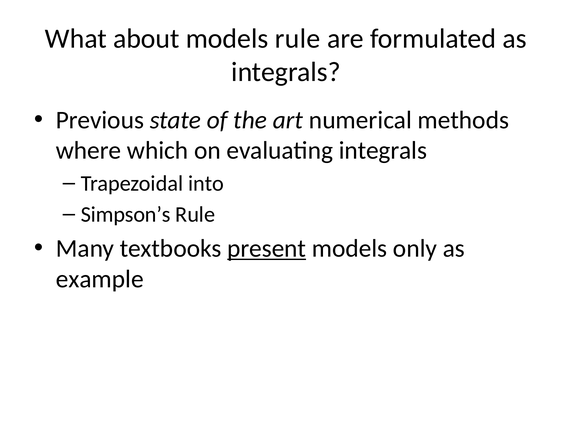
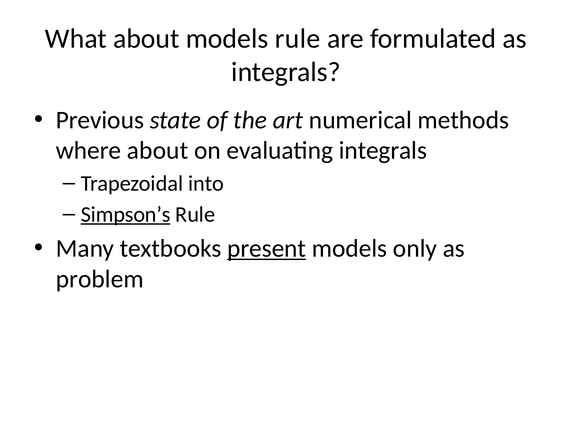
where which: which -> about
Simpson’s underline: none -> present
example: example -> problem
